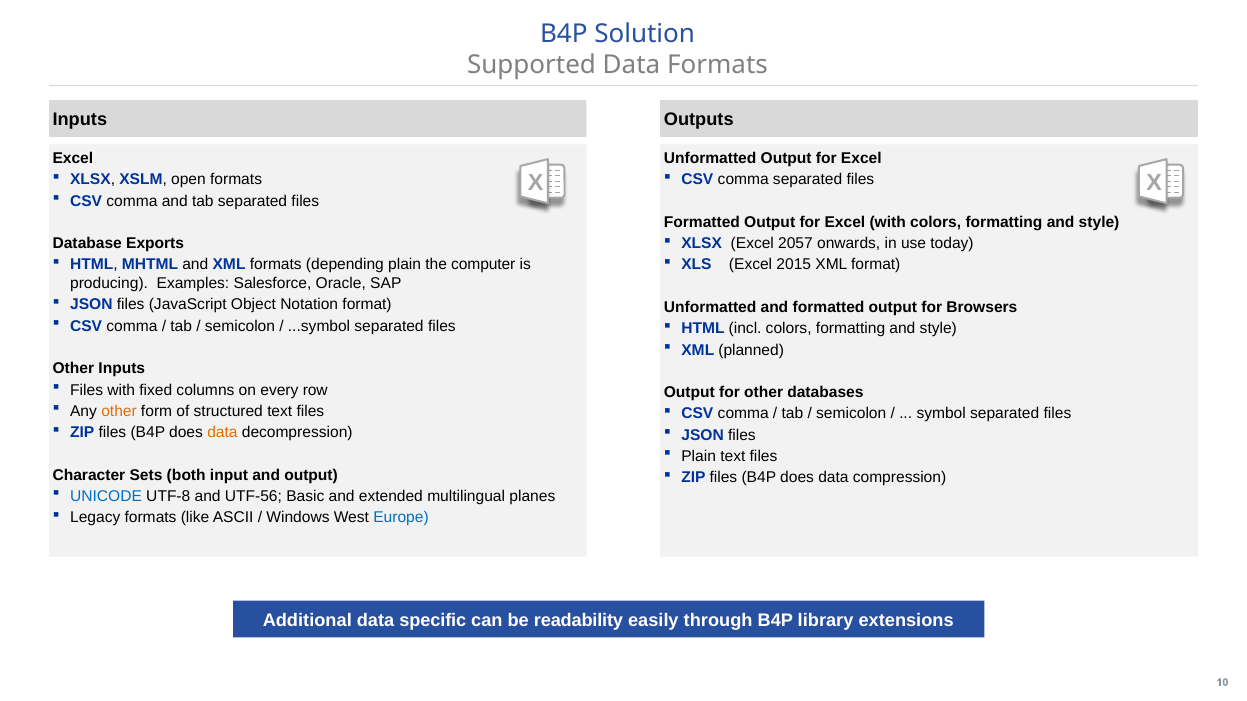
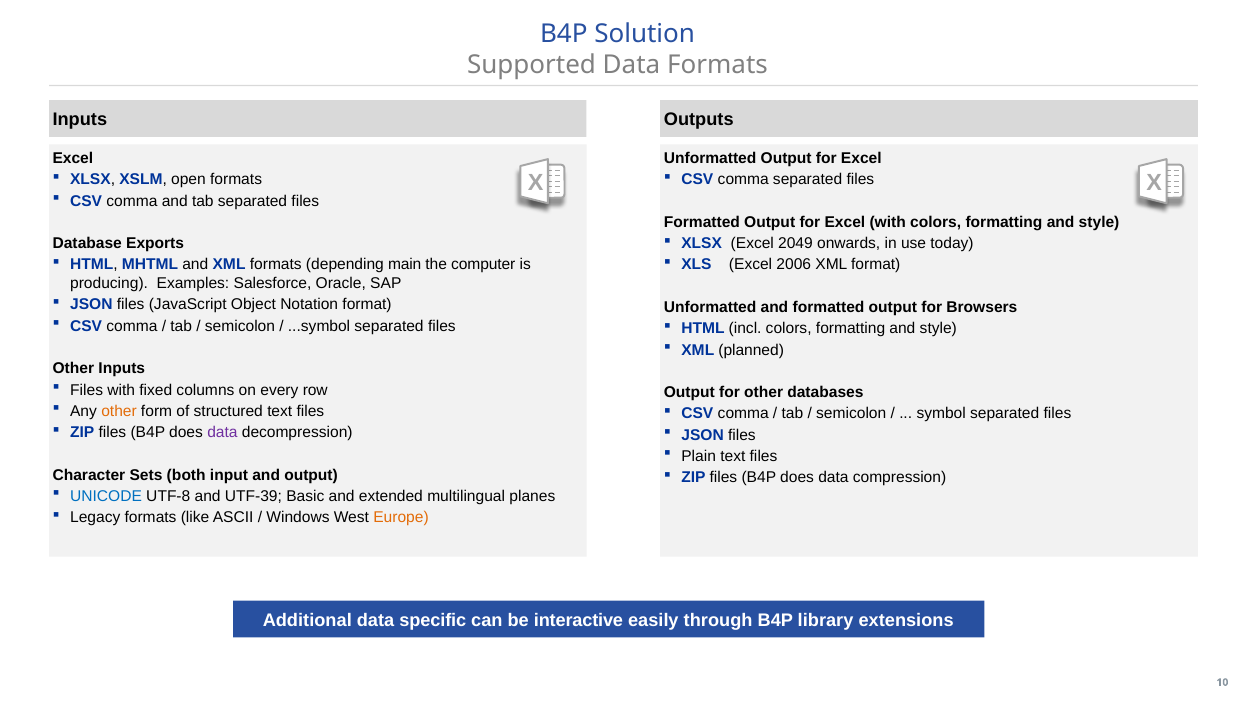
2057: 2057 -> 2049
depending plain: plain -> main
2015: 2015 -> 2006
data at (222, 433) colour: orange -> purple
UTF-56: UTF-56 -> UTF-39
Europe colour: blue -> orange
readability: readability -> interactive
